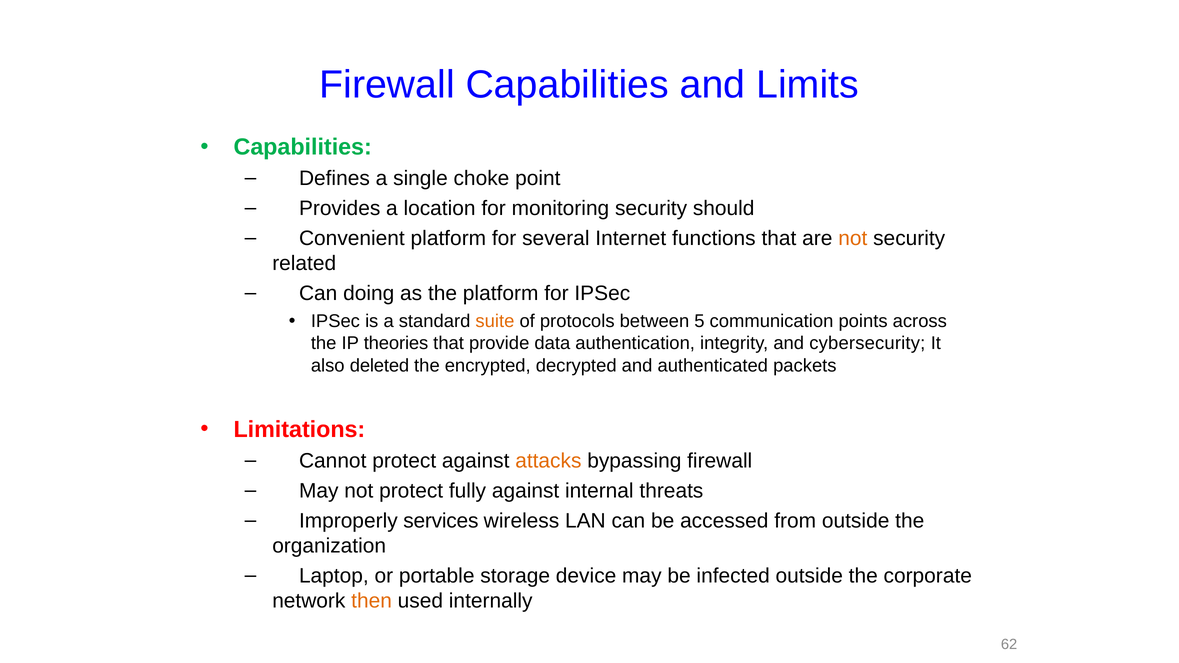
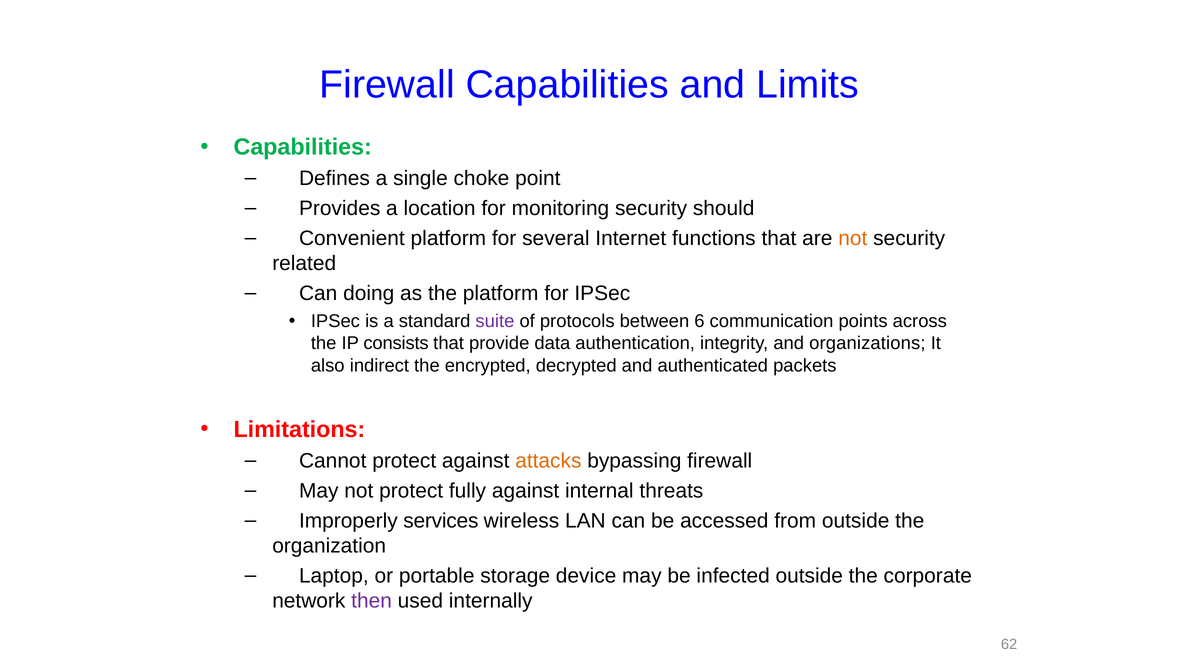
suite colour: orange -> purple
5: 5 -> 6
theories: theories -> consists
cybersecurity: cybersecurity -> organizations
deleted: deleted -> indirect
then colour: orange -> purple
